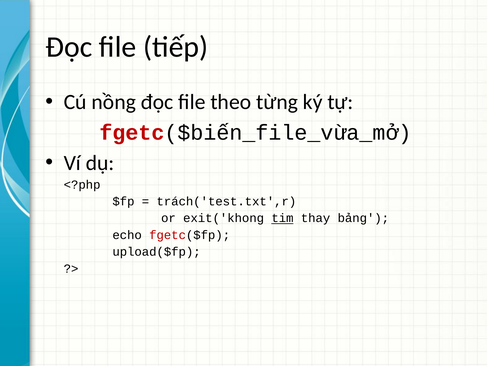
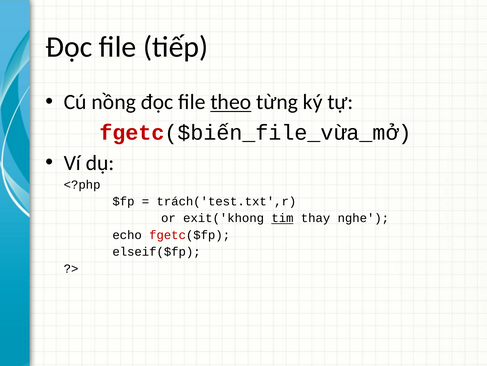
theo underline: none -> present
bảng: bảng -> nghe
upload($fp: upload($fp -> elseif($fp
